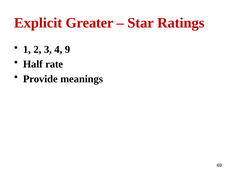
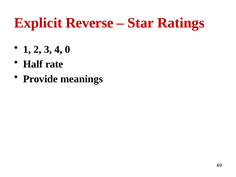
Greater: Greater -> Reverse
9: 9 -> 0
